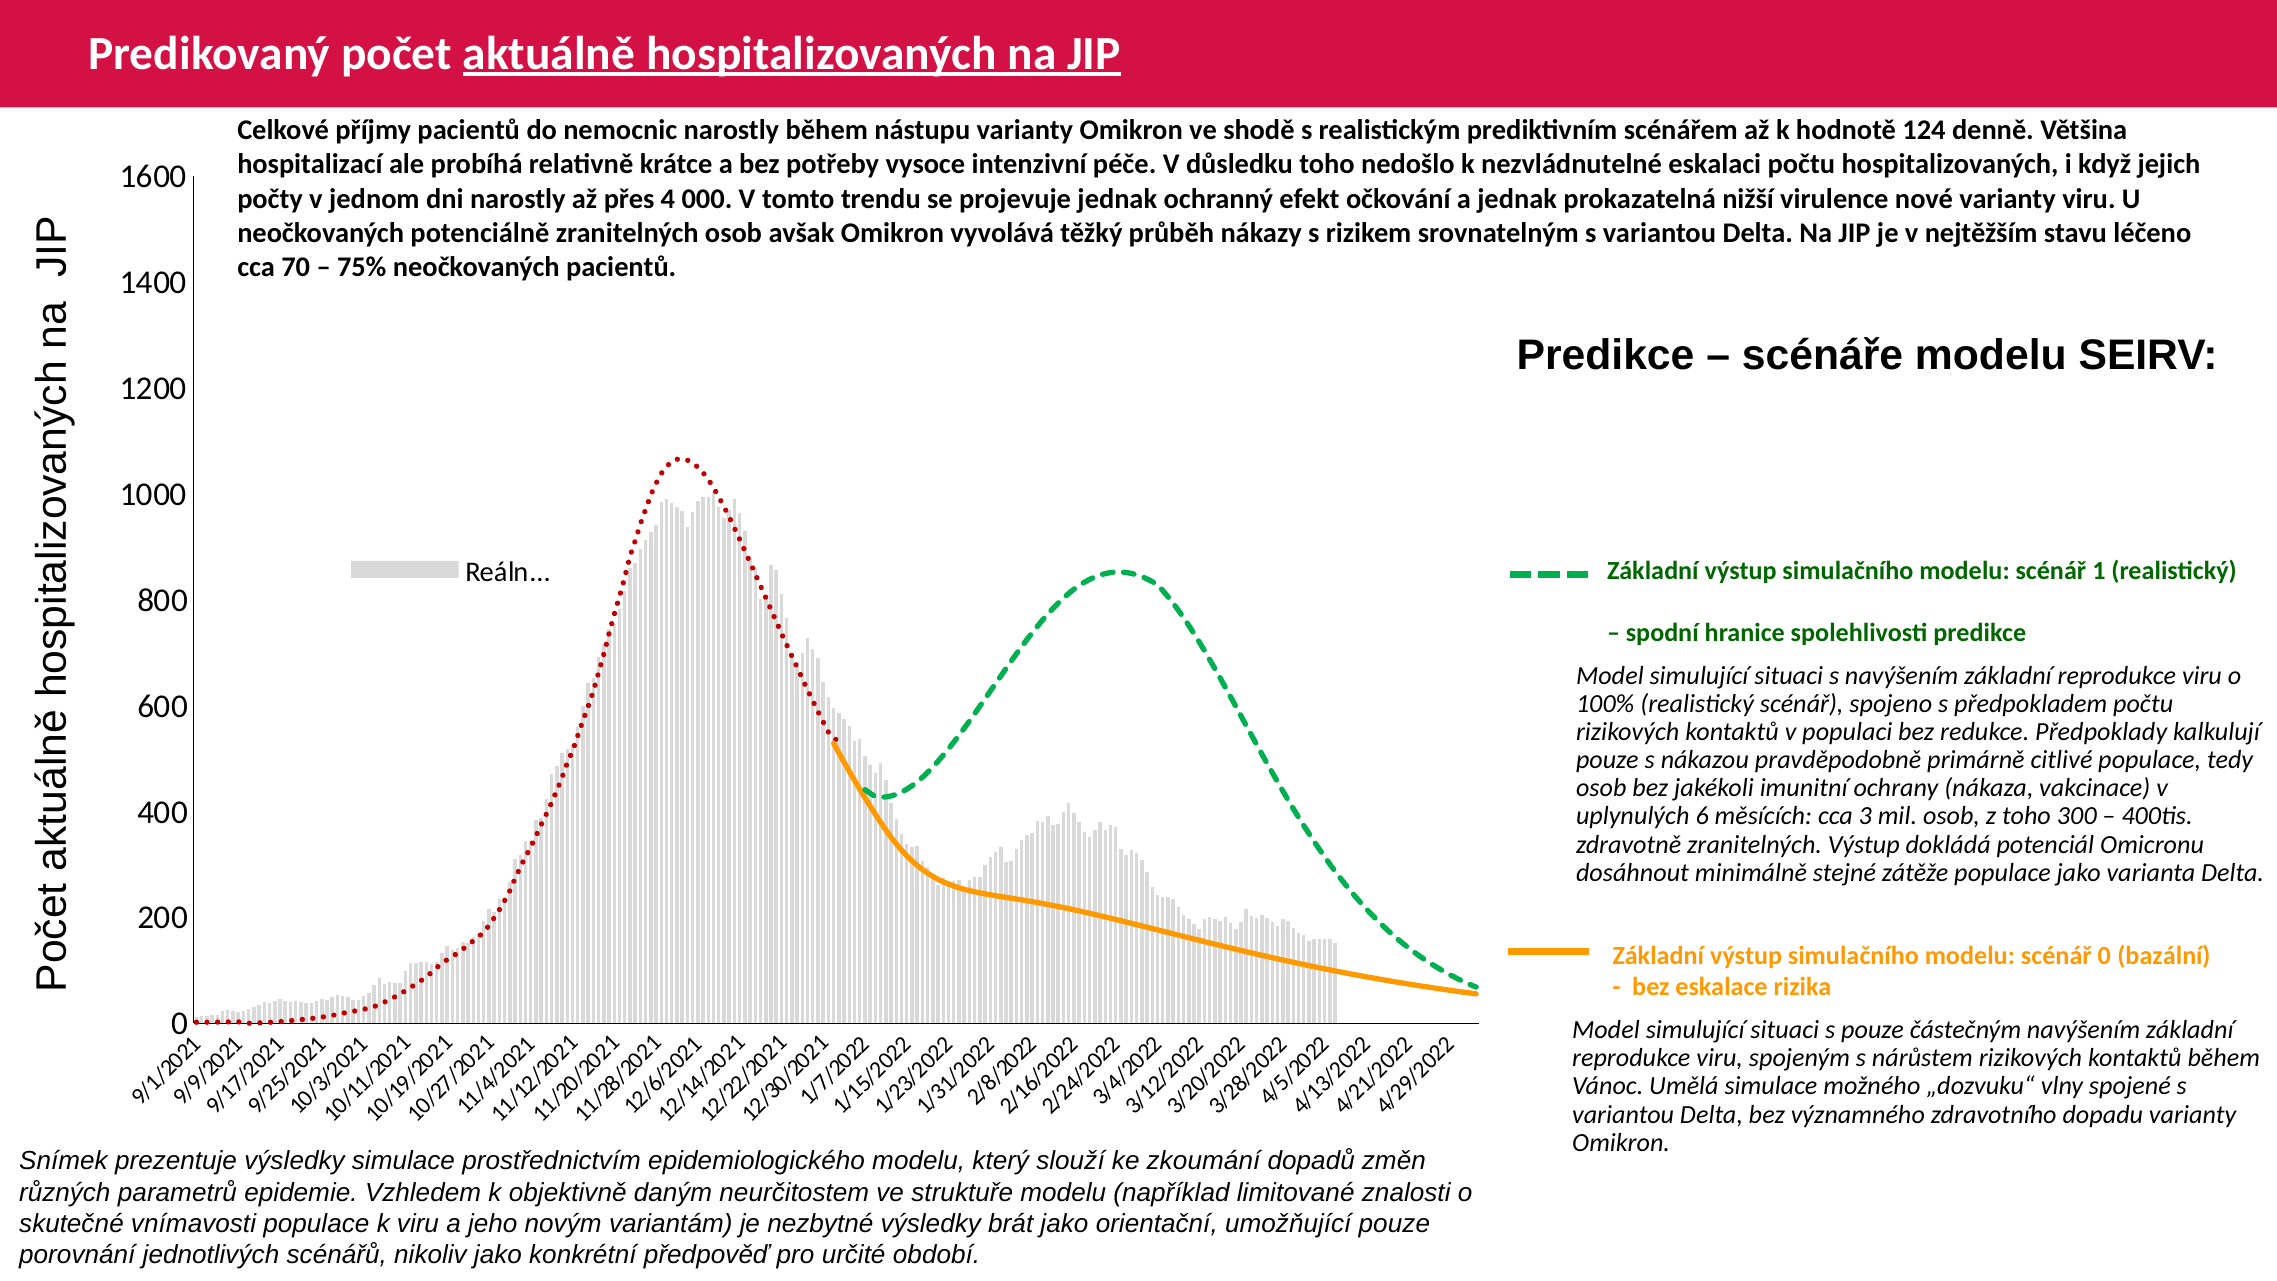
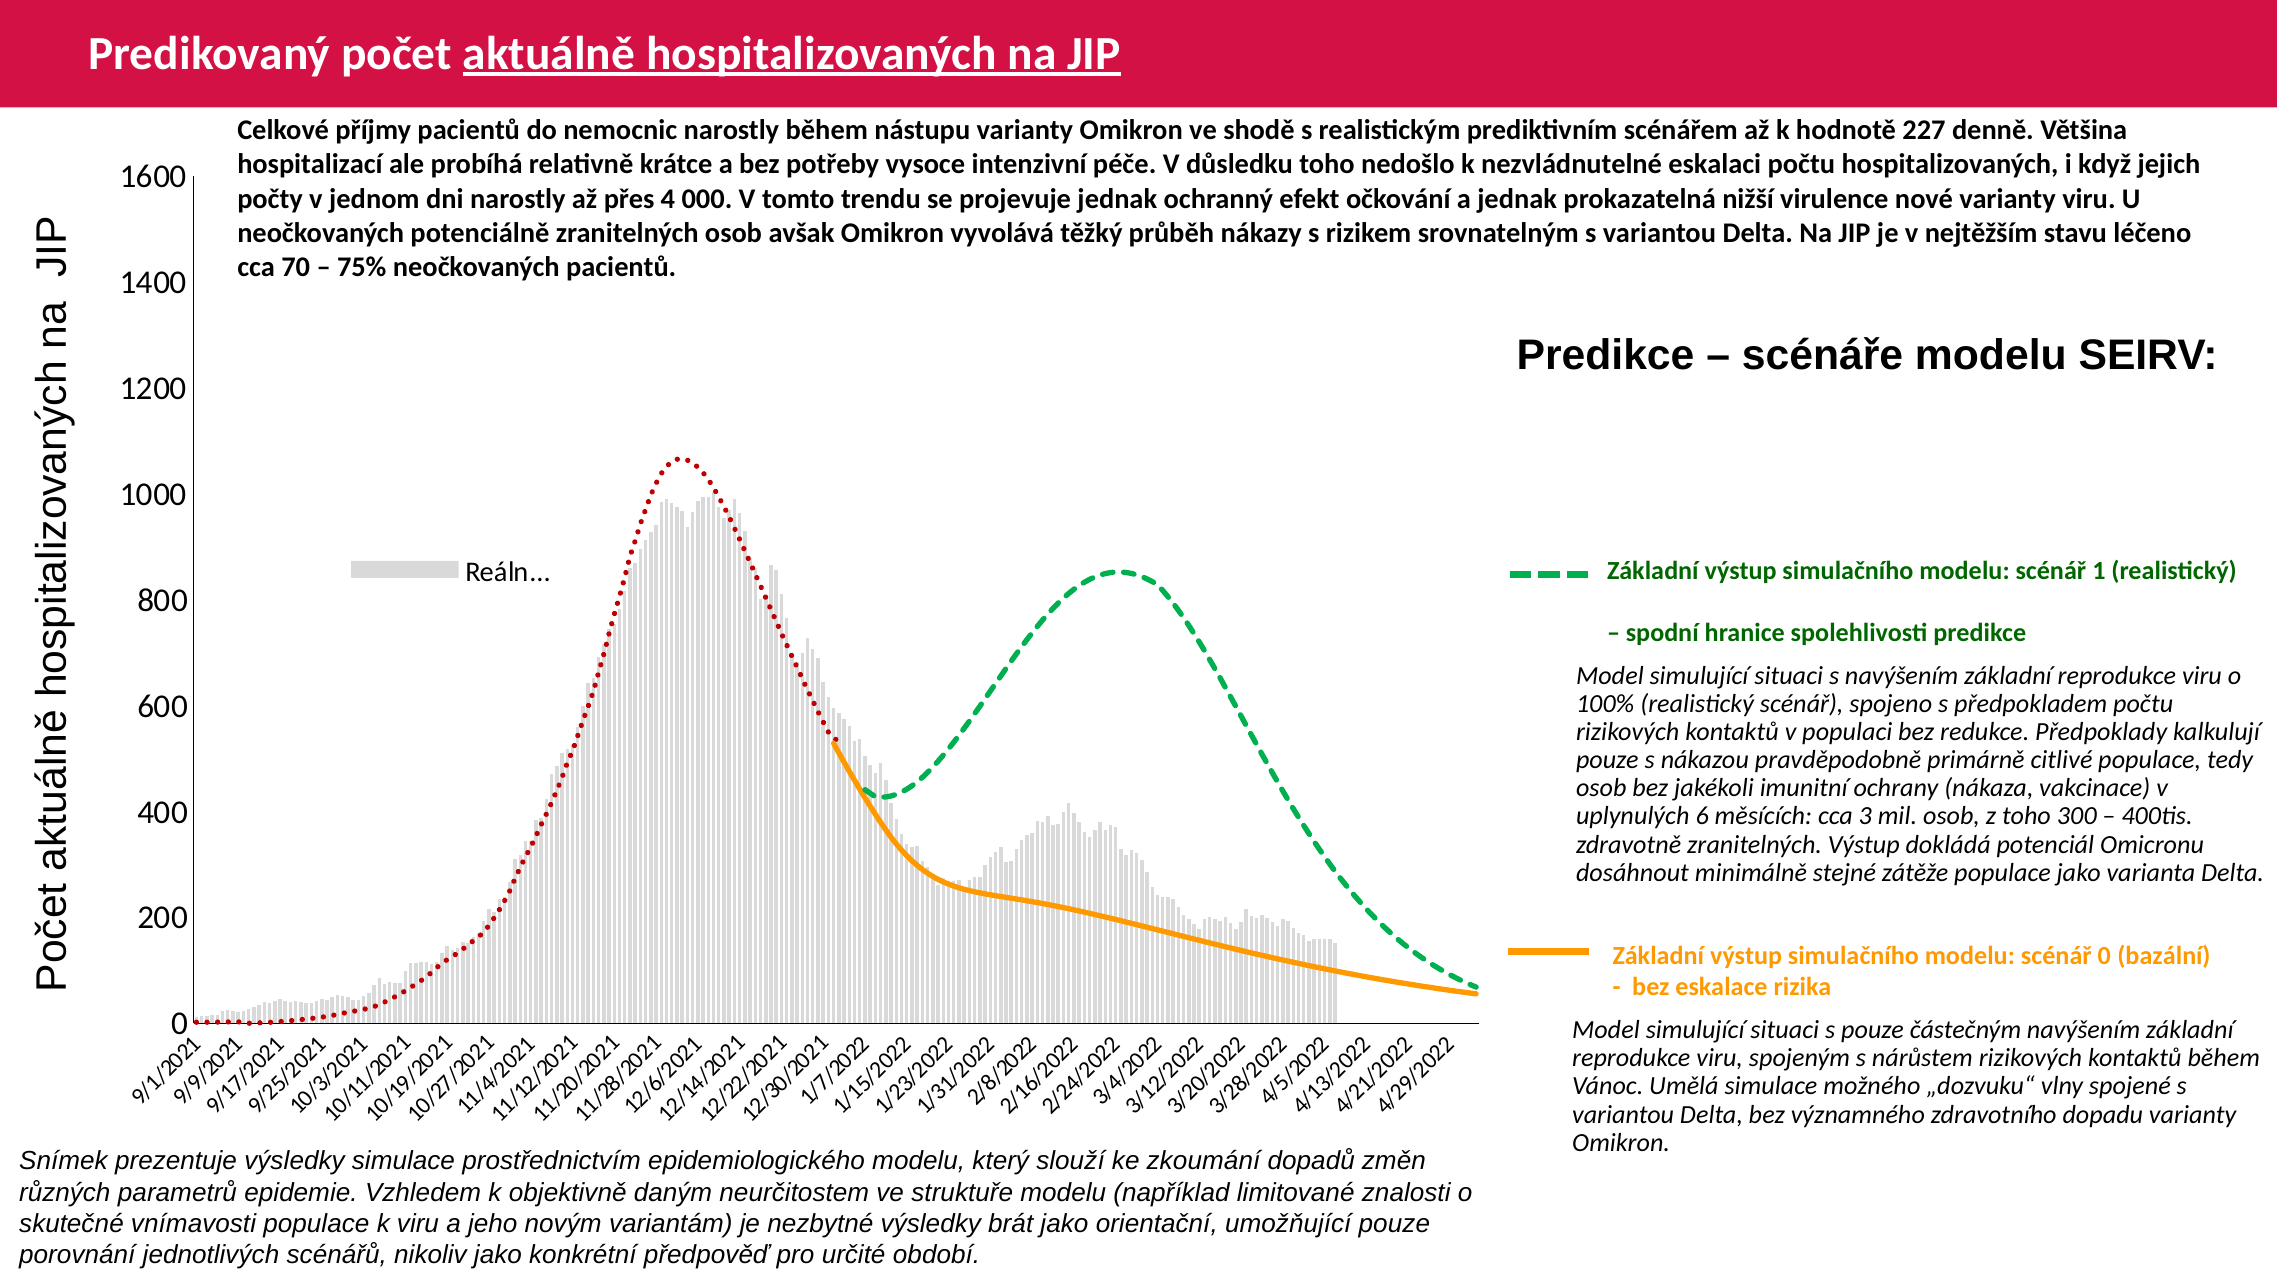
124: 124 -> 227
